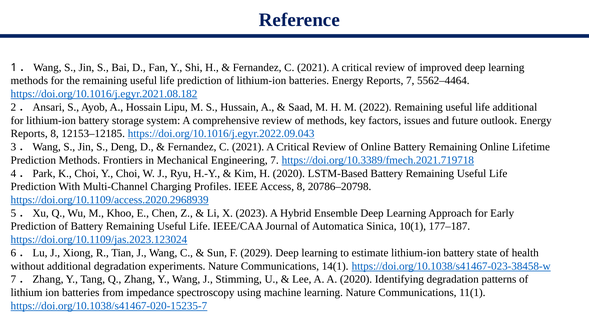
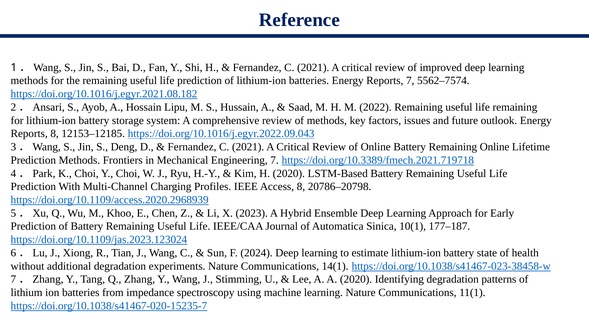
5562–4464: 5562–4464 -> 5562–7574
life additional: additional -> remaining
2029: 2029 -> 2024
